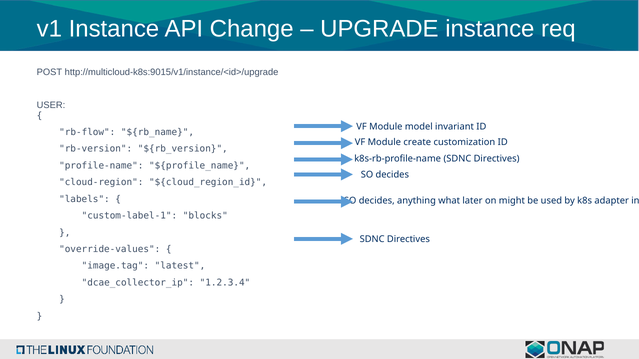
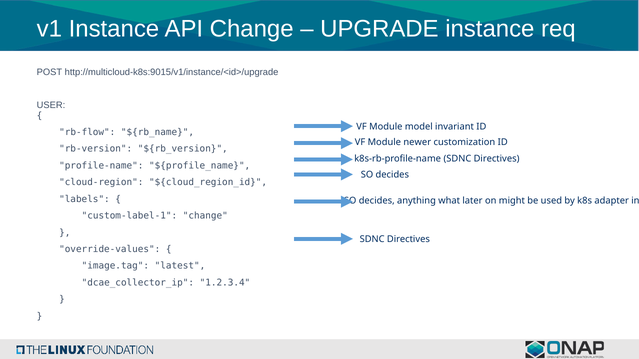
create: create -> newer
custom-label-1 blocks: blocks -> change
